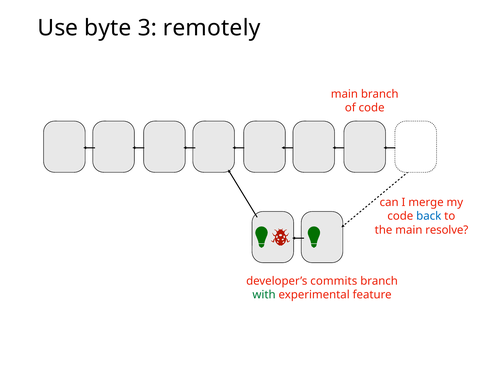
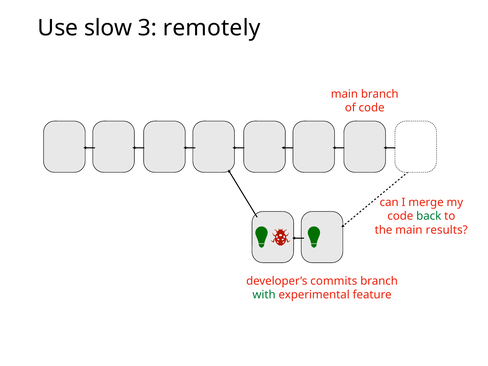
byte: byte -> slow
back colour: blue -> green
resolve: resolve -> results
